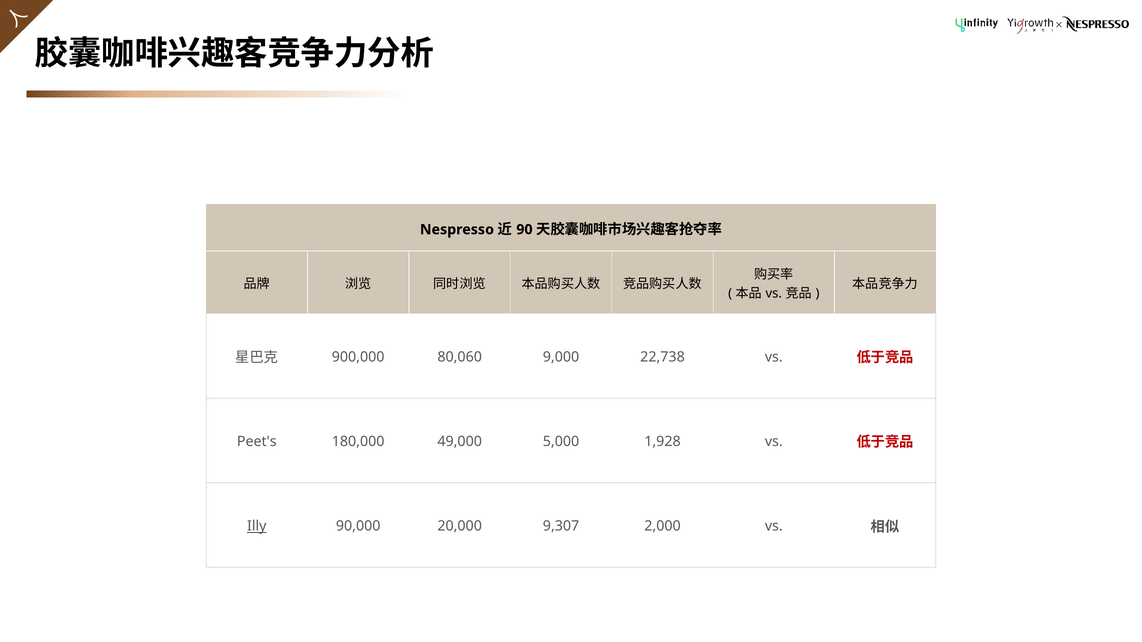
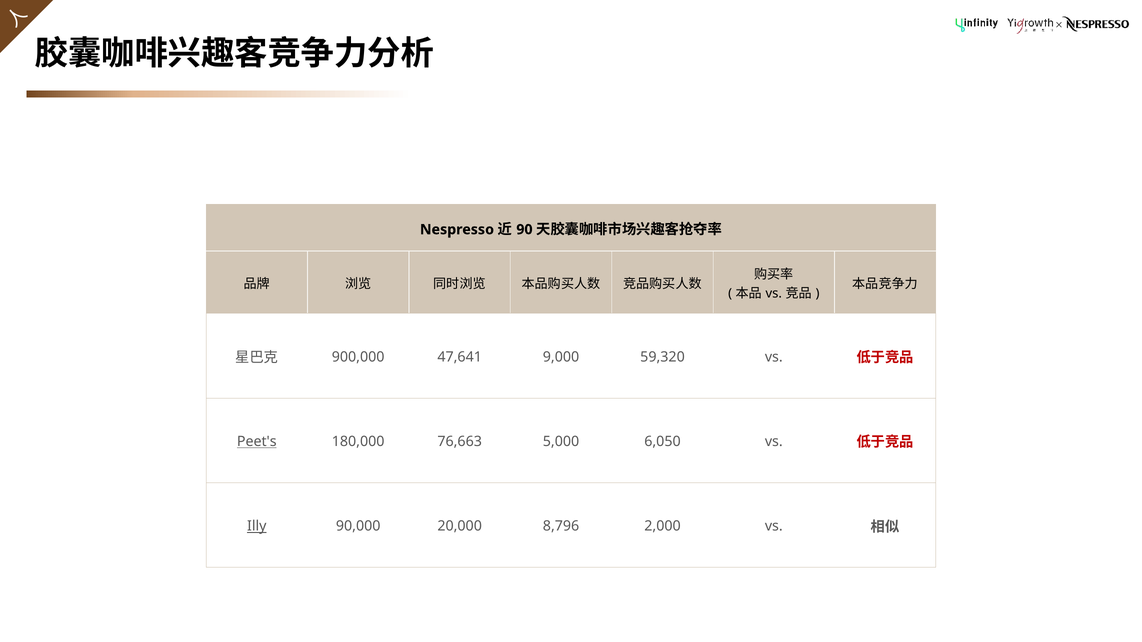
80,060: 80,060 -> 47,641
22,738: 22,738 -> 59,320
Peet's underline: none -> present
49,000: 49,000 -> 76,663
1,928: 1,928 -> 6,050
9,307: 9,307 -> 8,796
